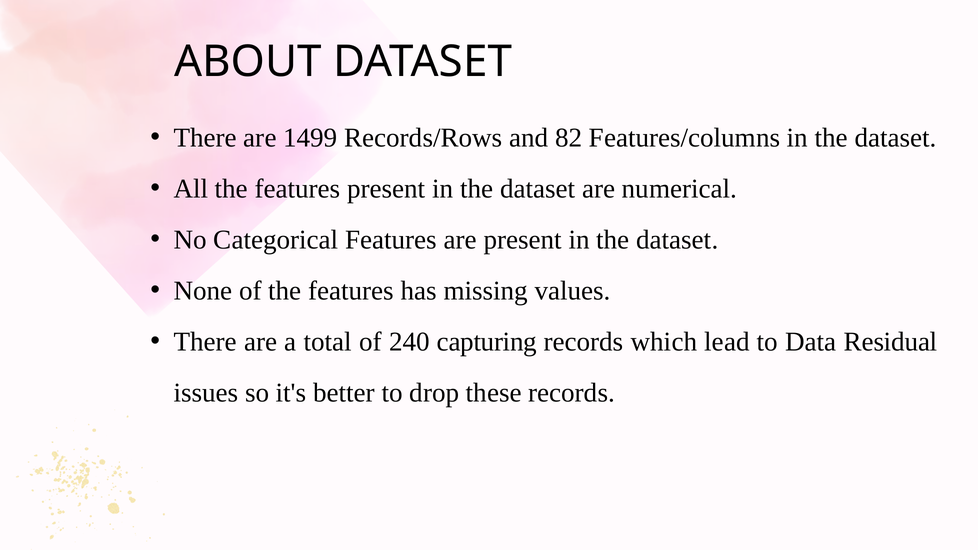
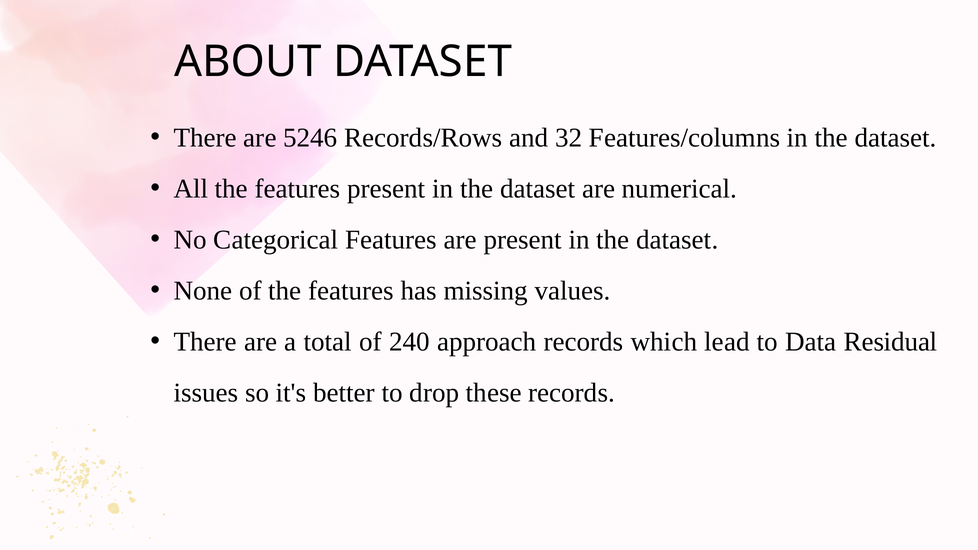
1499: 1499 -> 5246
82: 82 -> 32
capturing: capturing -> approach
